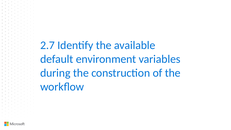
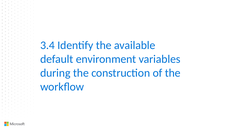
2.7: 2.7 -> 3.4
